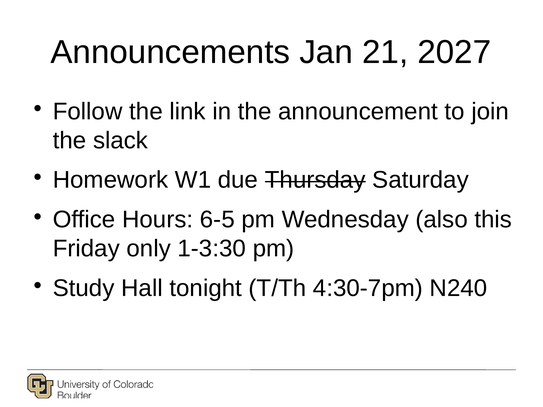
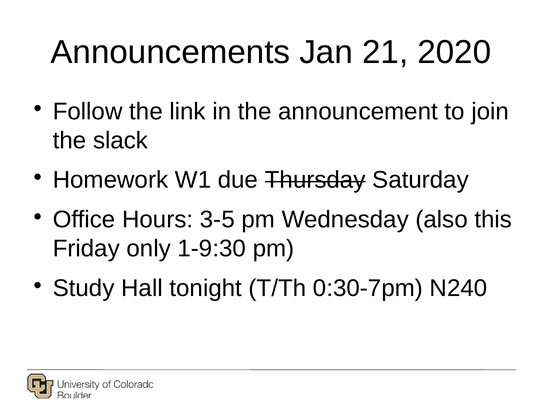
2027: 2027 -> 2020
6-5: 6-5 -> 3-5
1-3:30: 1-3:30 -> 1-9:30
4:30-7pm: 4:30-7pm -> 0:30-7pm
